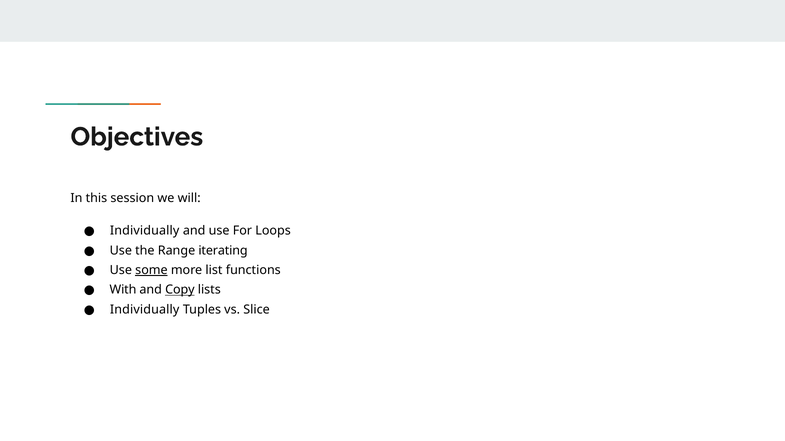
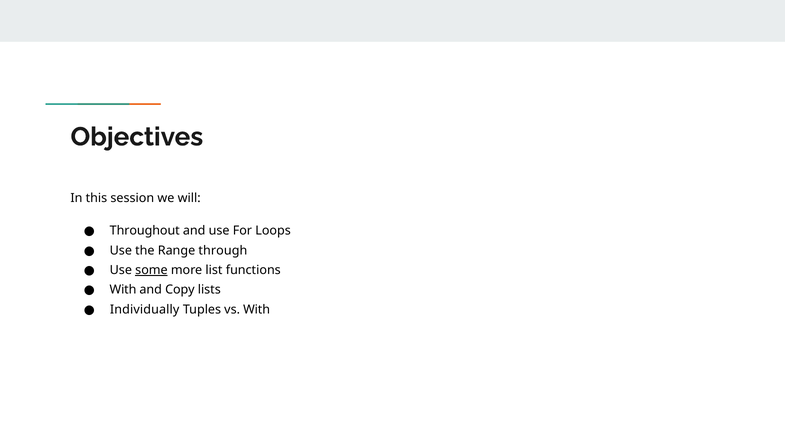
Individually at (145, 231): Individually -> Throughout
iterating: iterating -> through
Copy underline: present -> none
vs Slice: Slice -> With
